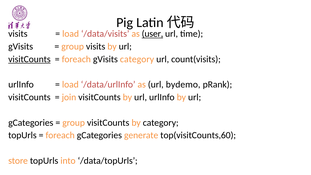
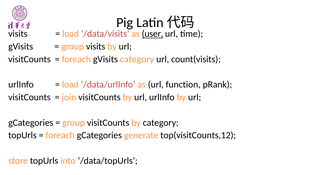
visitCounts at (29, 59) underline: present -> none
bydemo: bydemo -> function
top(visitCounts,60: top(visitCounts,60 -> top(visitCounts,12
